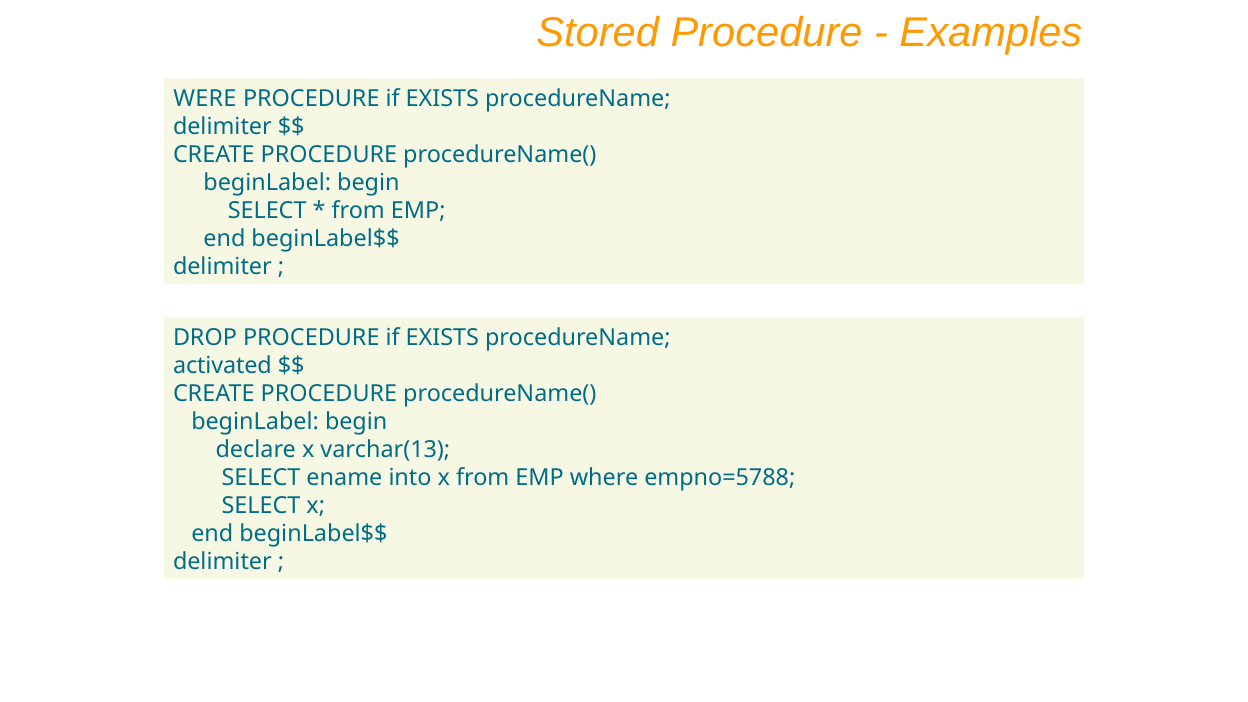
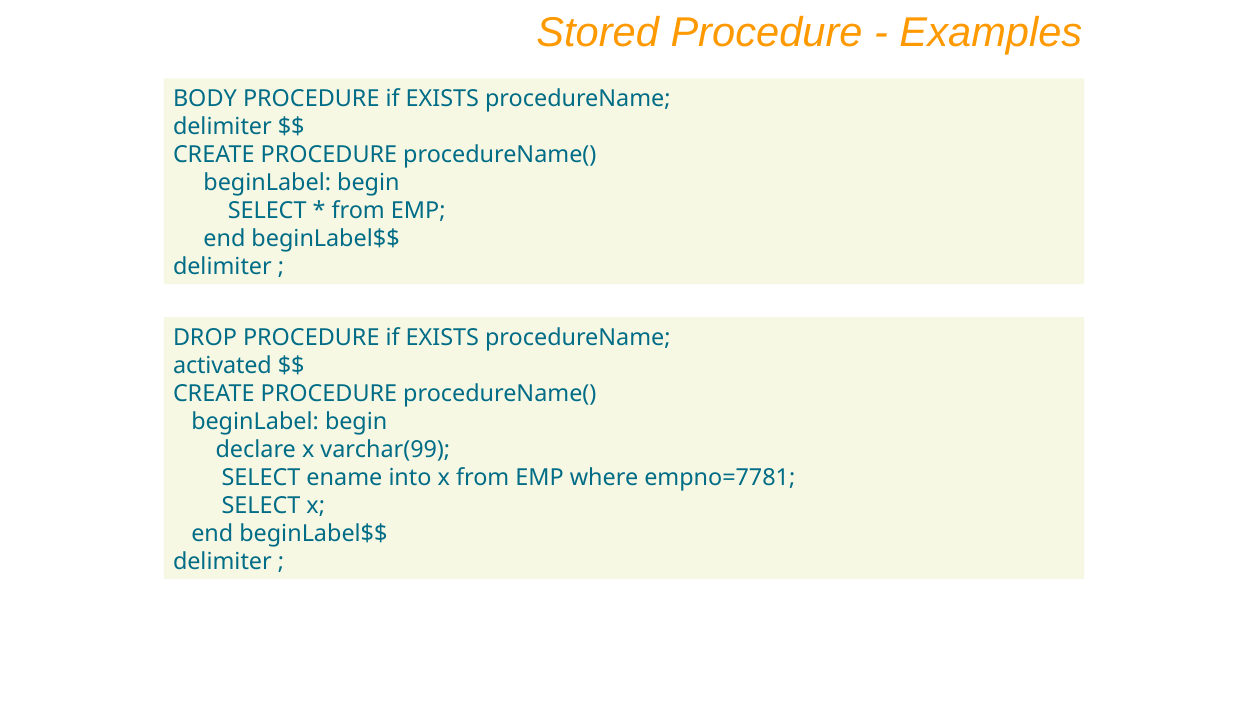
WERE: WERE -> BODY
varchar(13: varchar(13 -> varchar(99
empno=5788: empno=5788 -> empno=7781
